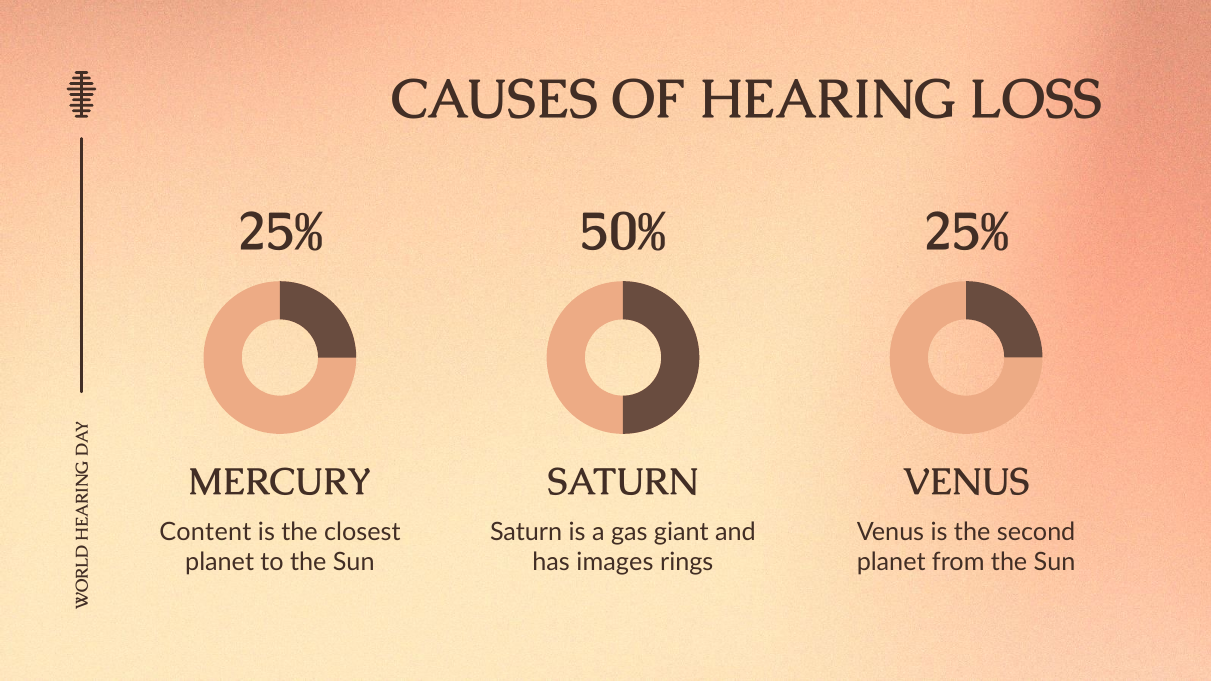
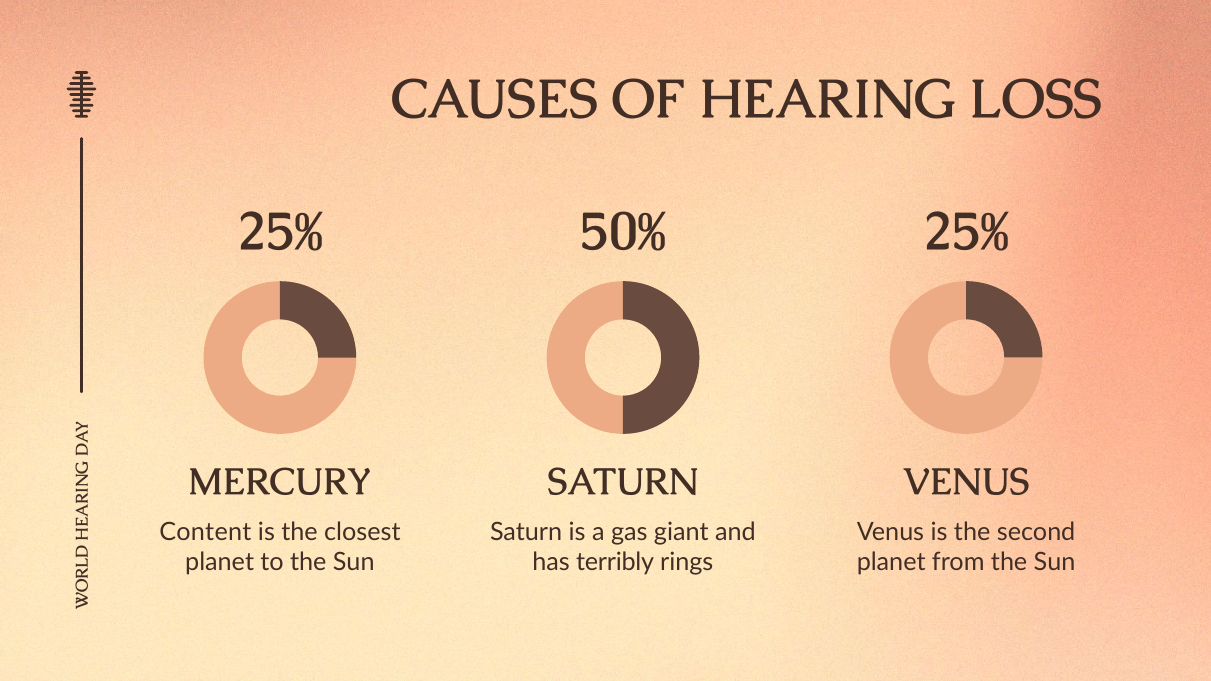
images: images -> terribly
